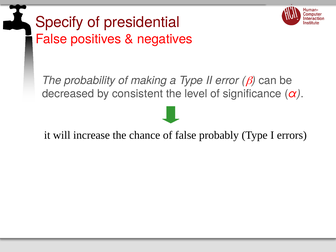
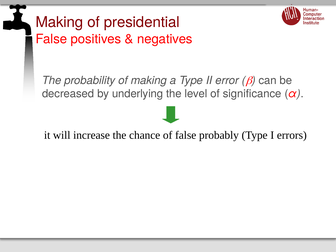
Specify at (59, 22): Specify -> Making
consistent: consistent -> underlying
